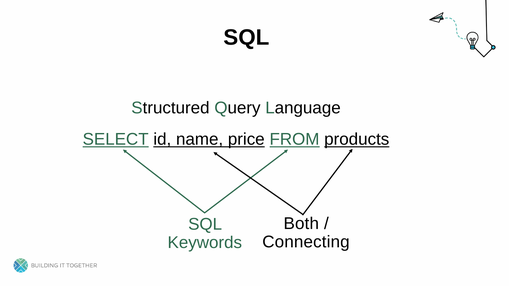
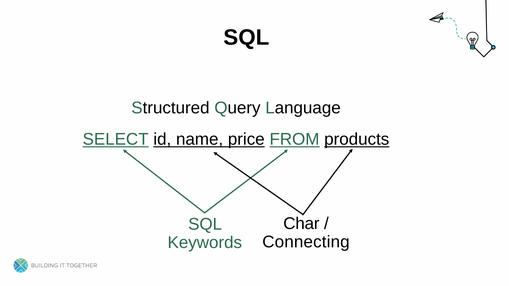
Both: Both -> Char
